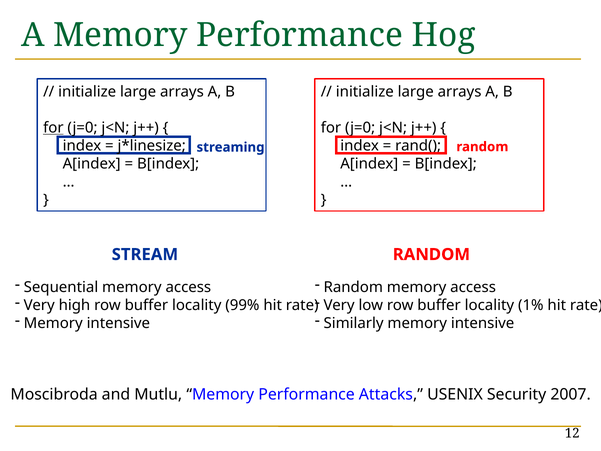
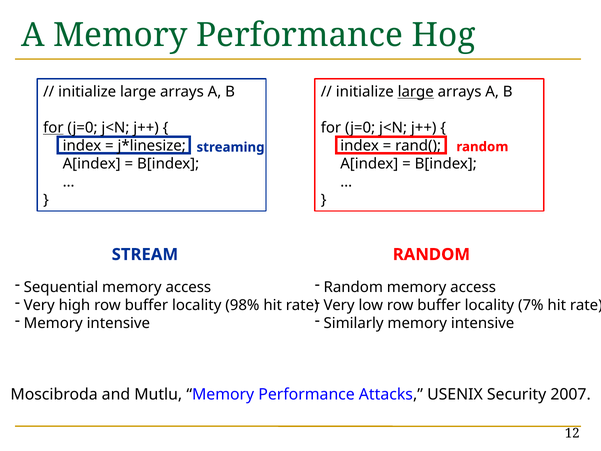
large at (416, 92) underline: none -> present
99%: 99% -> 98%
1%: 1% -> 7%
